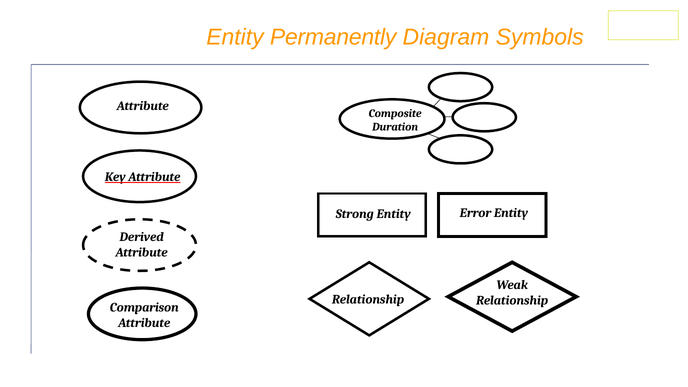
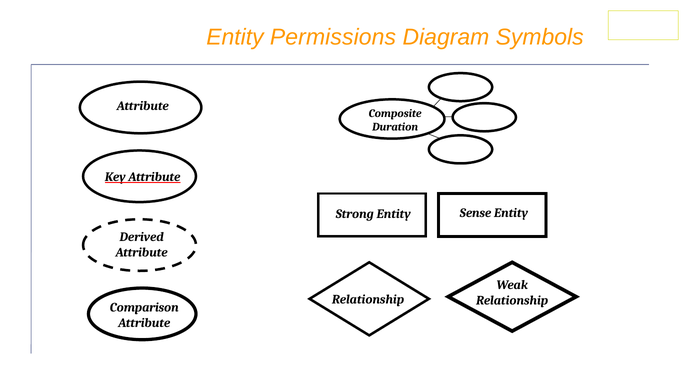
Permanently: Permanently -> Permissions
Error: Error -> Sense
